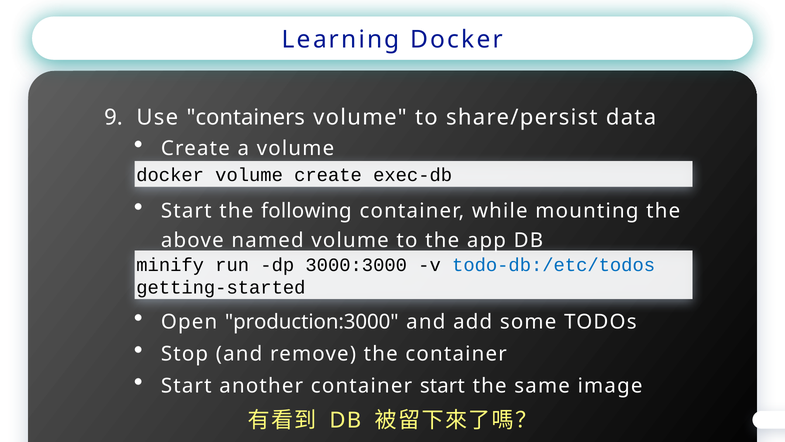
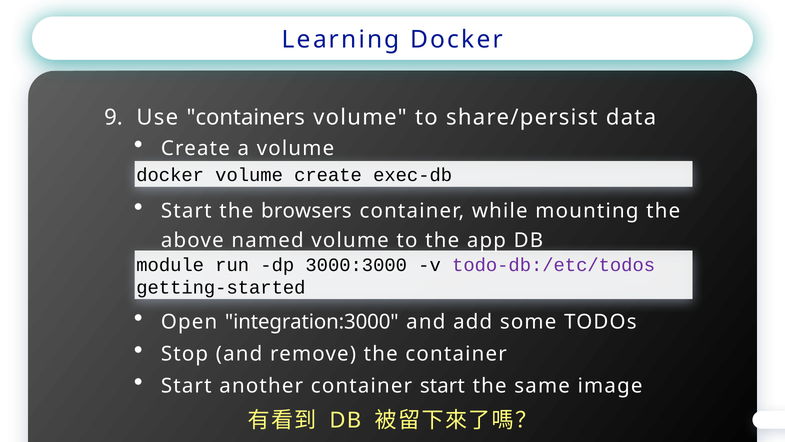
following: following -> browsers
minify: minify -> module
todo-db:/etc/todos colour: blue -> purple
production:3000: production:3000 -> integration:3000
